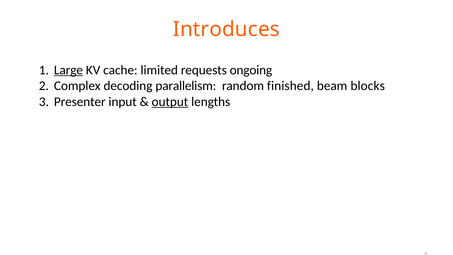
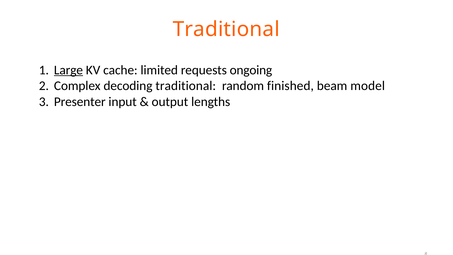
Introduces at (226, 29): Introduces -> Traditional
decoding parallelism: parallelism -> traditional
blocks: blocks -> model
output underline: present -> none
